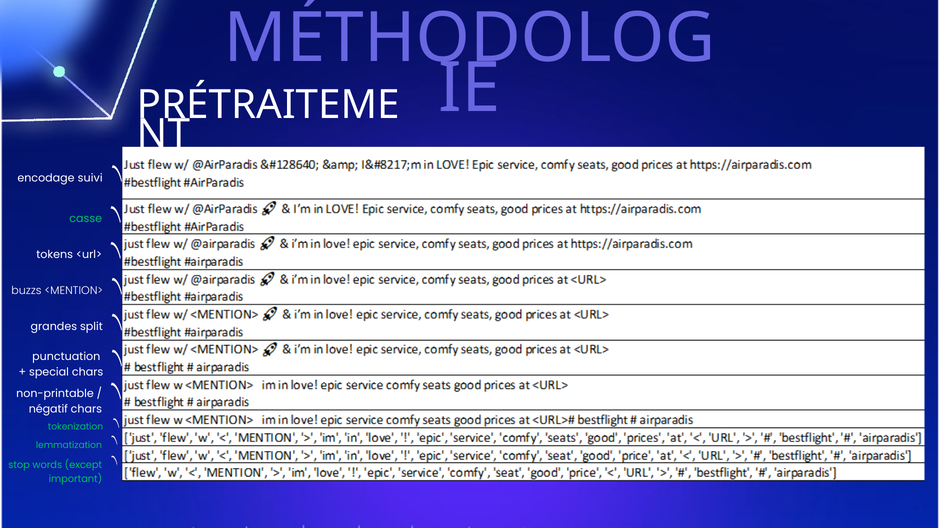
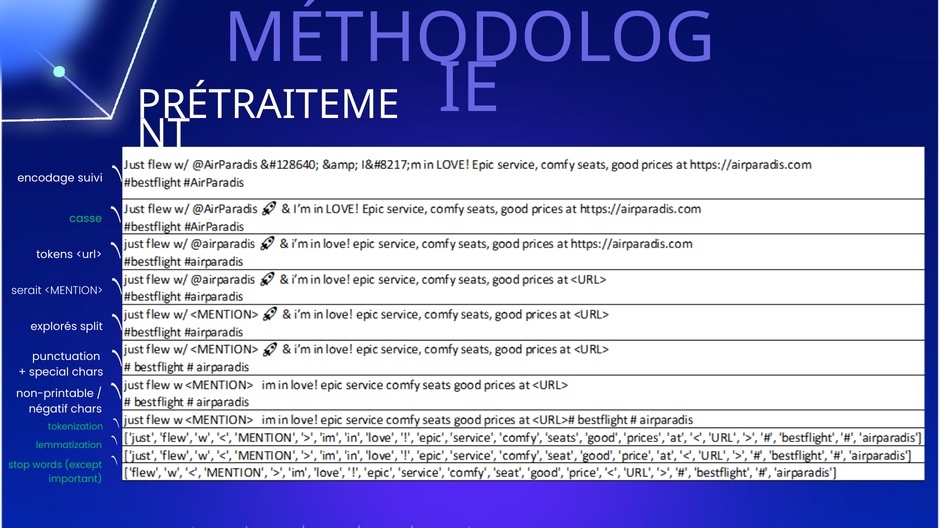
buzzs: buzzs -> serait
grandes: grandes -> explorés
